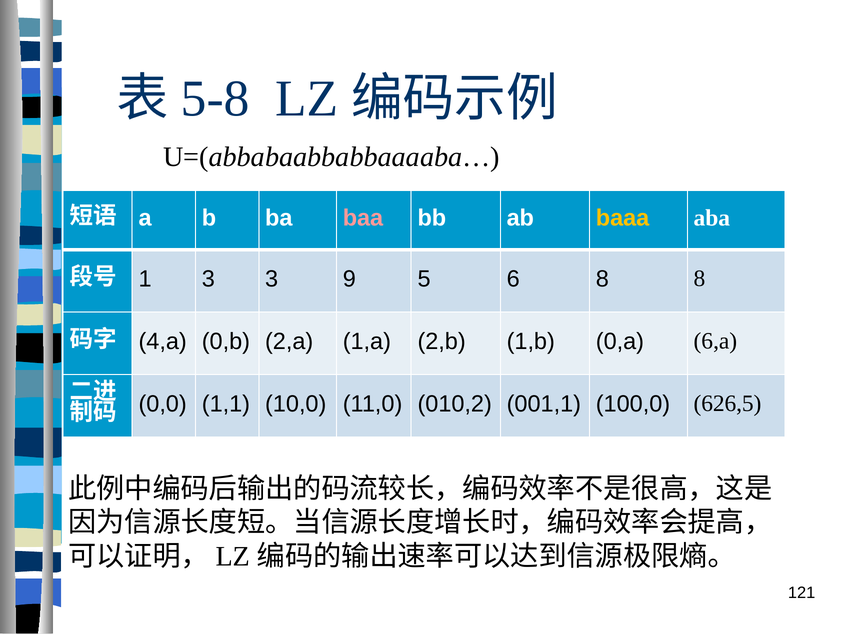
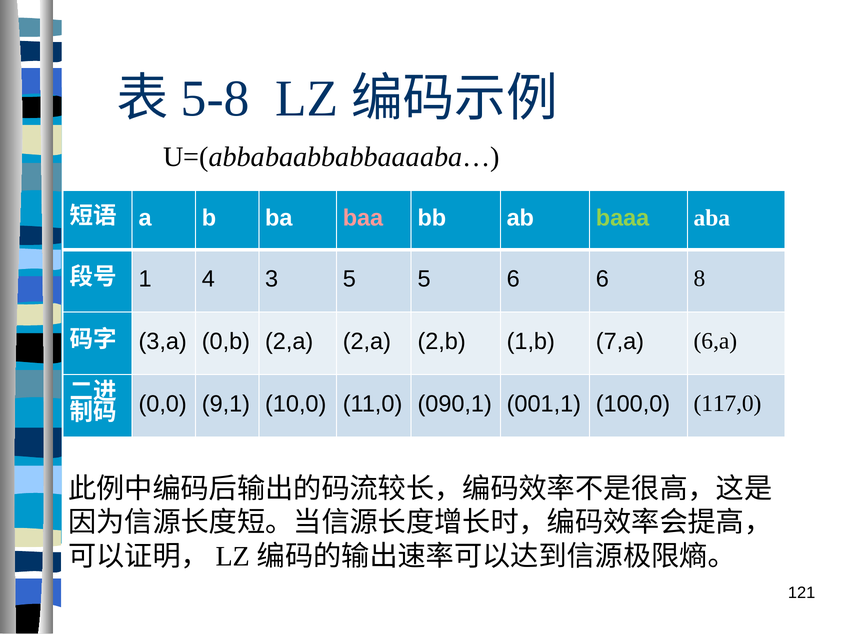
baaa colour: yellow -> light green
1 3: 3 -> 4
3 9: 9 -> 5
6 8: 8 -> 6
4,a: 4,a -> 3,a
2,a 1,a: 1,a -> 2,a
0,a: 0,a -> 7,a
1,1: 1,1 -> 9,1
010,2: 010,2 -> 090,1
626,5: 626,5 -> 117,0
